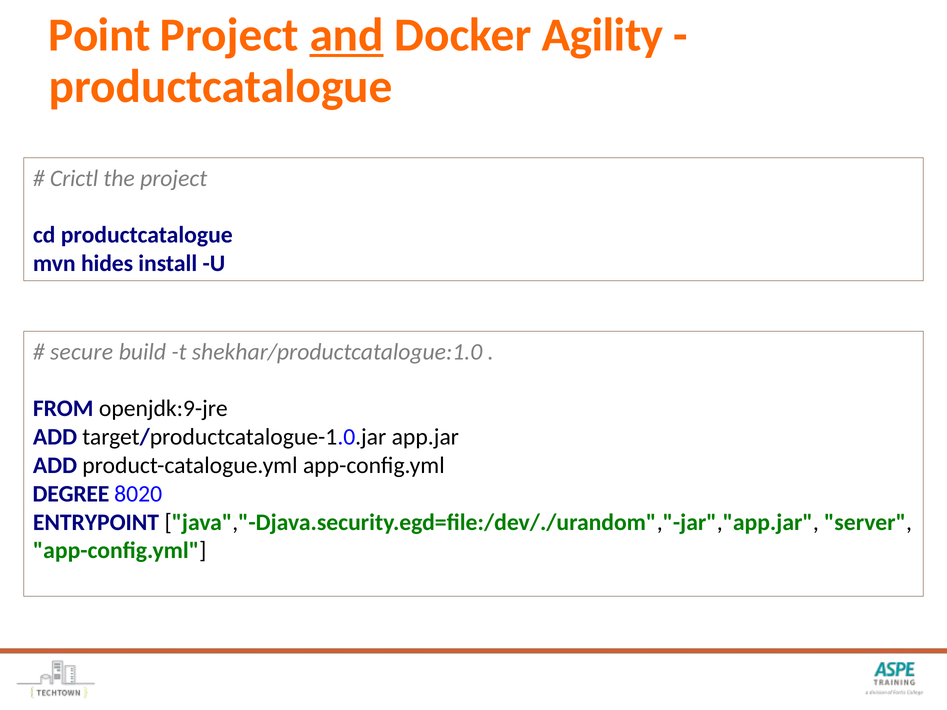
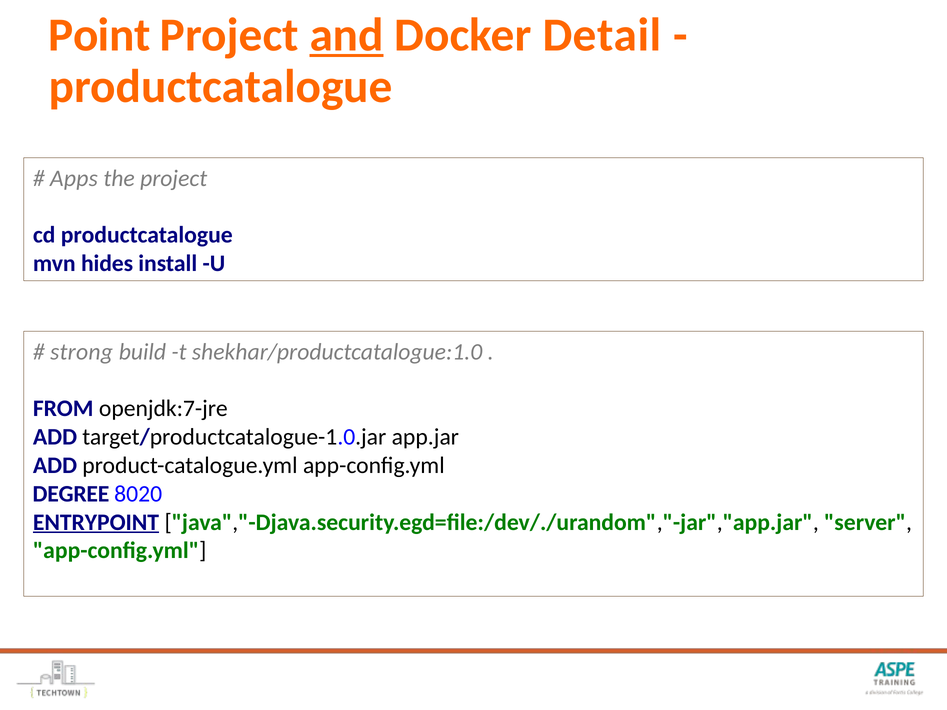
Agility: Agility -> Detail
Crictl: Crictl -> Apps
secure: secure -> strong
openjdk:9-jre: openjdk:9-jre -> openjdk:7-jre
ENTRYPOINT underline: none -> present
